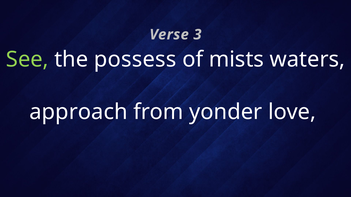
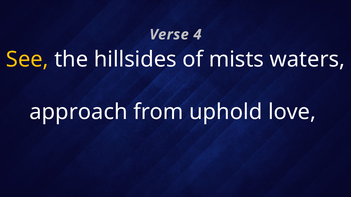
3: 3 -> 4
See colour: light green -> yellow
possess: possess -> hillsides
yonder: yonder -> uphold
